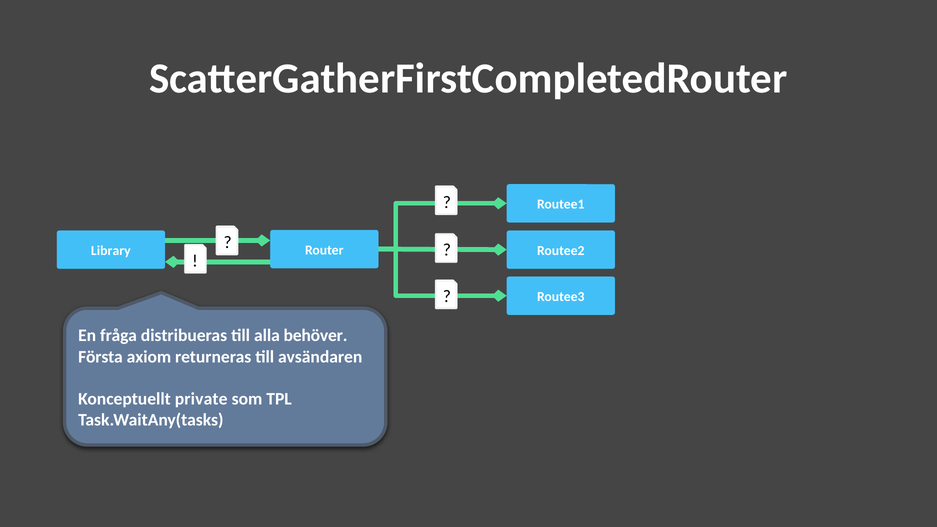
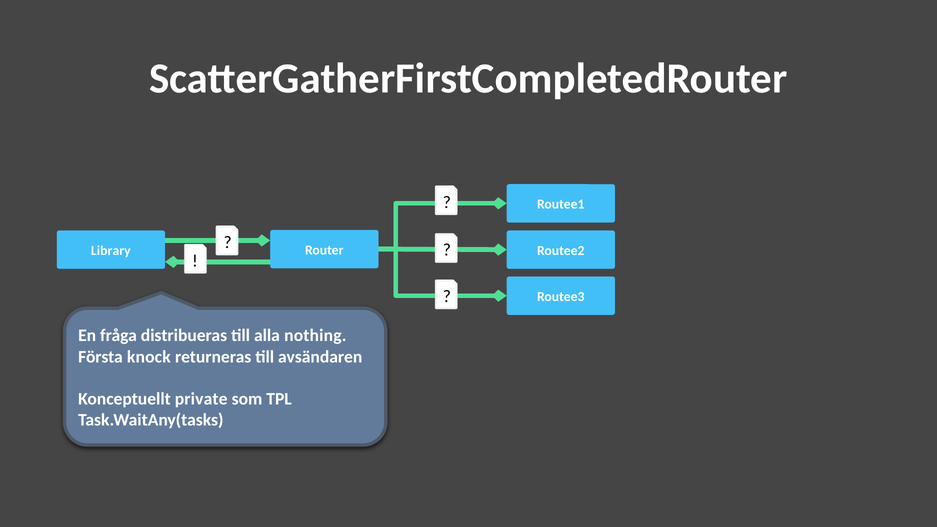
behöver: behöver -> nothing
axiom: axiom -> knock
